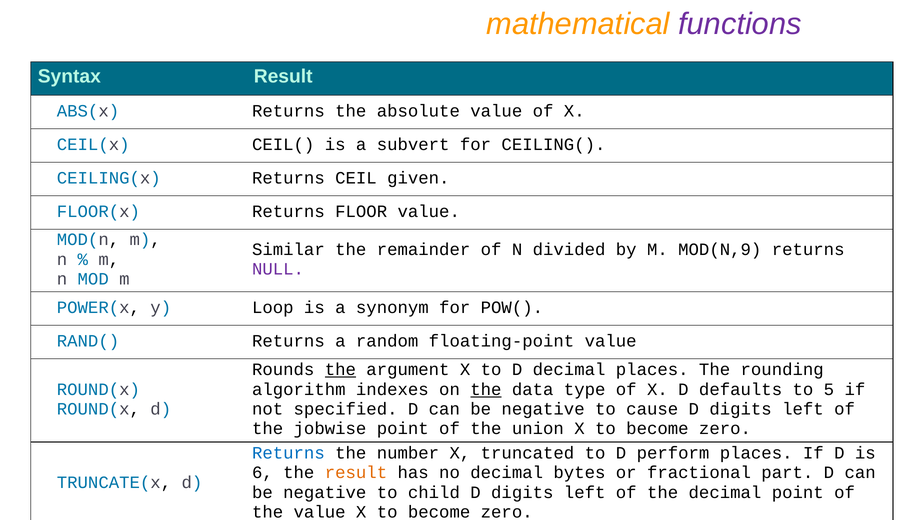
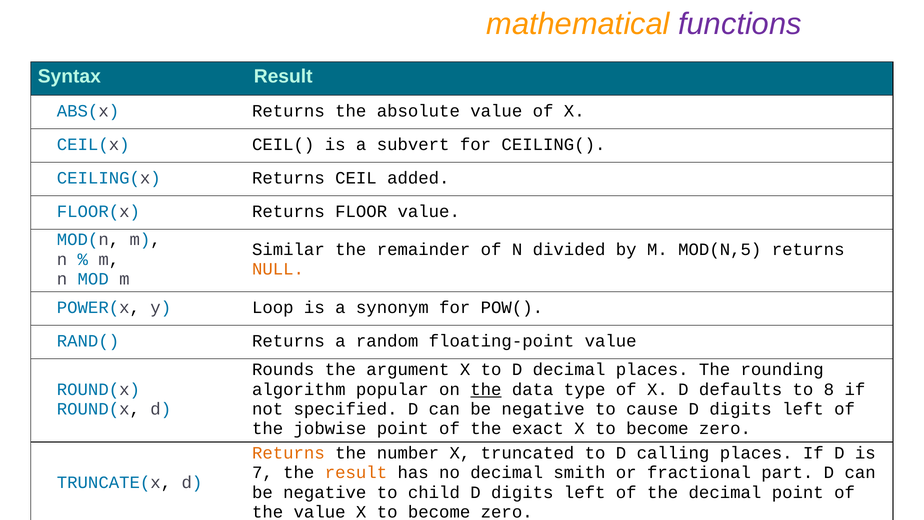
given: given -> added
MOD(N,9: MOD(N,9 -> MOD(N,5
NULL colour: purple -> orange
the at (340, 370) underline: present -> none
indexes: indexes -> popular
5: 5 -> 8
union: union -> exact
Returns at (288, 453) colour: blue -> orange
perform: perform -> calling
6: 6 -> 7
bytes: bytes -> smith
